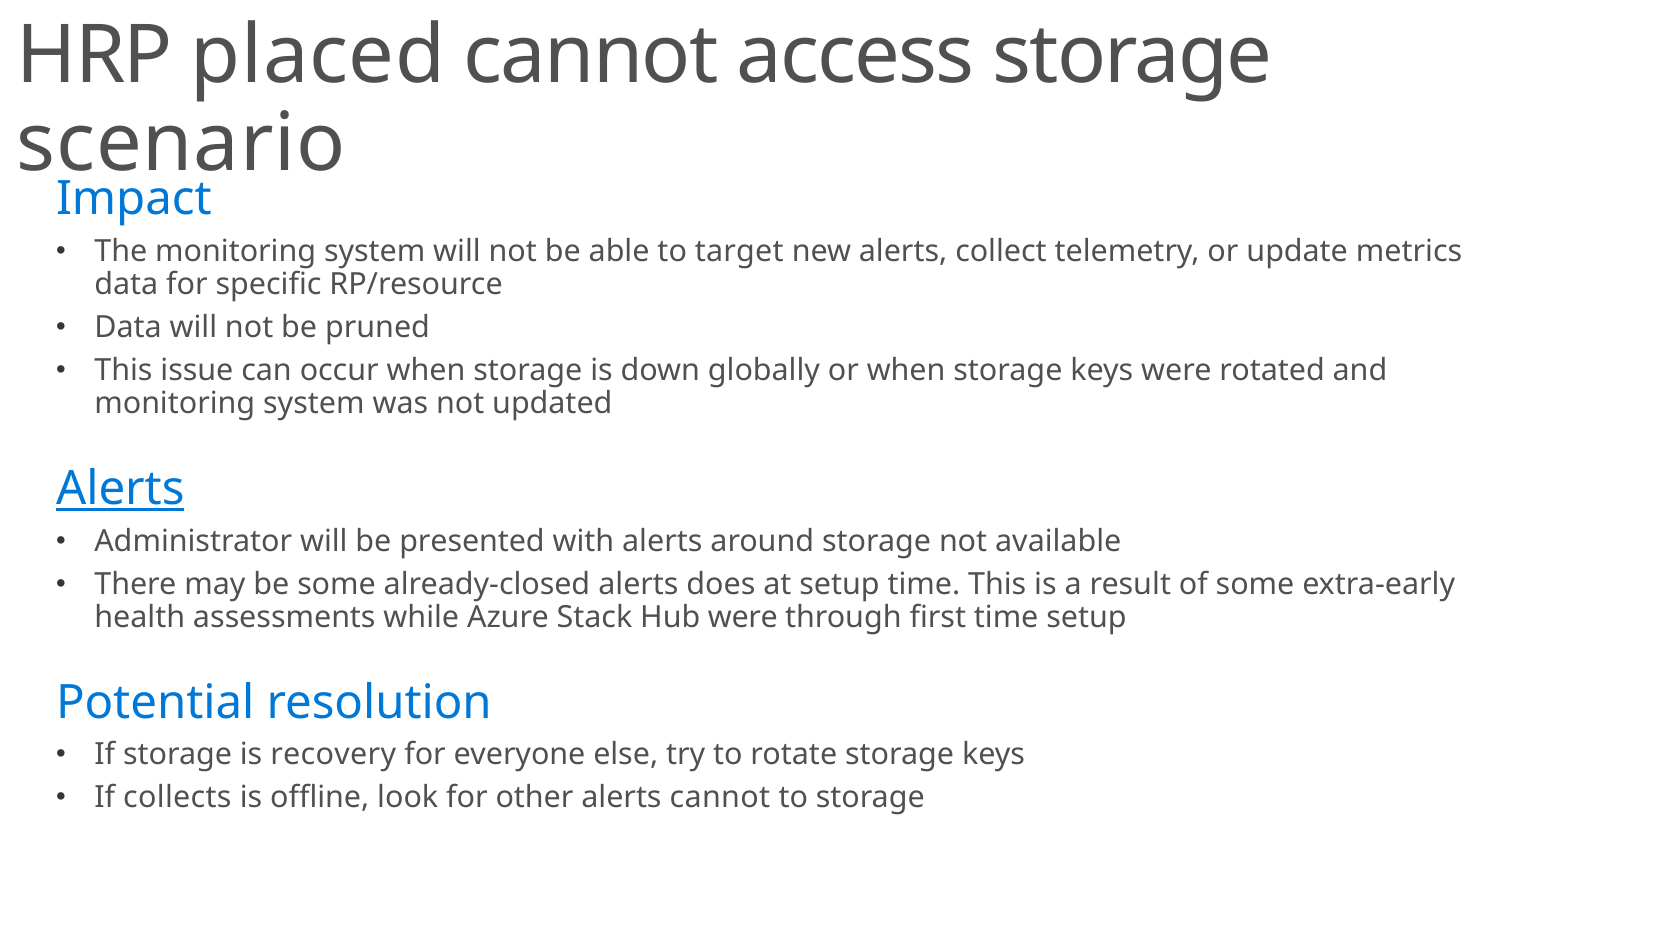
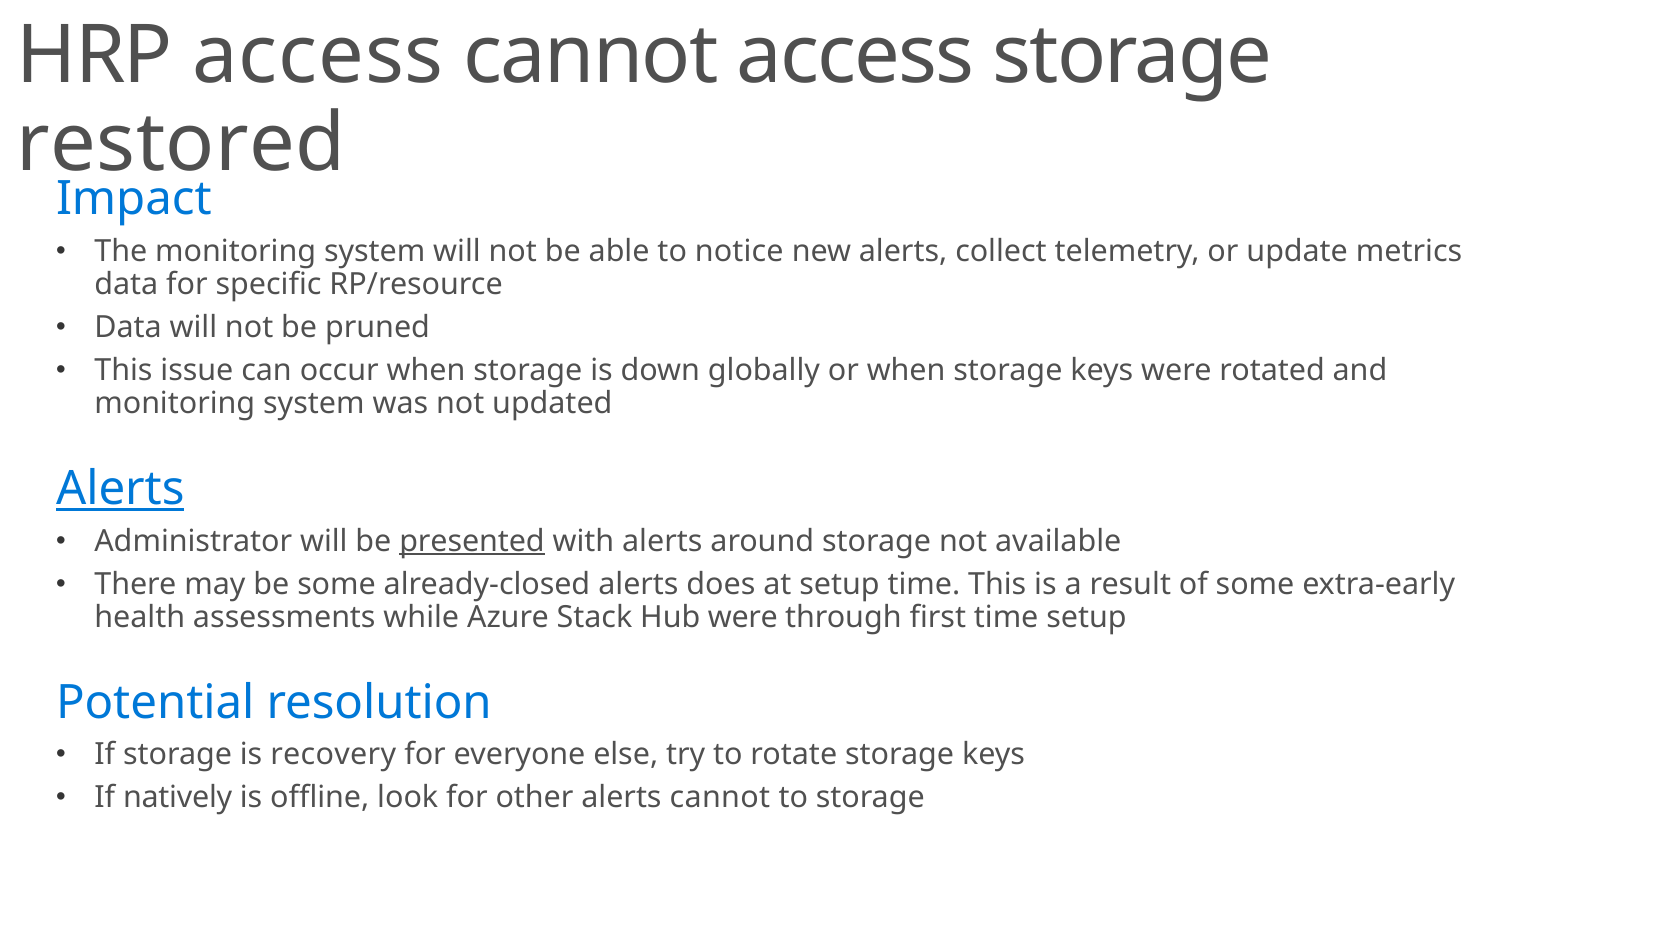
HRP placed: placed -> access
scenario: scenario -> restored
target: target -> notice
presented underline: none -> present
collects: collects -> natively
